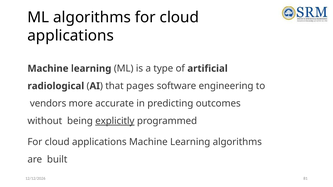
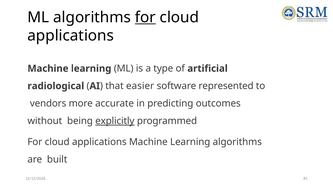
for at (145, 17) underline: none -> present
pages: pages -> easier
engineering: engineering -> represented
